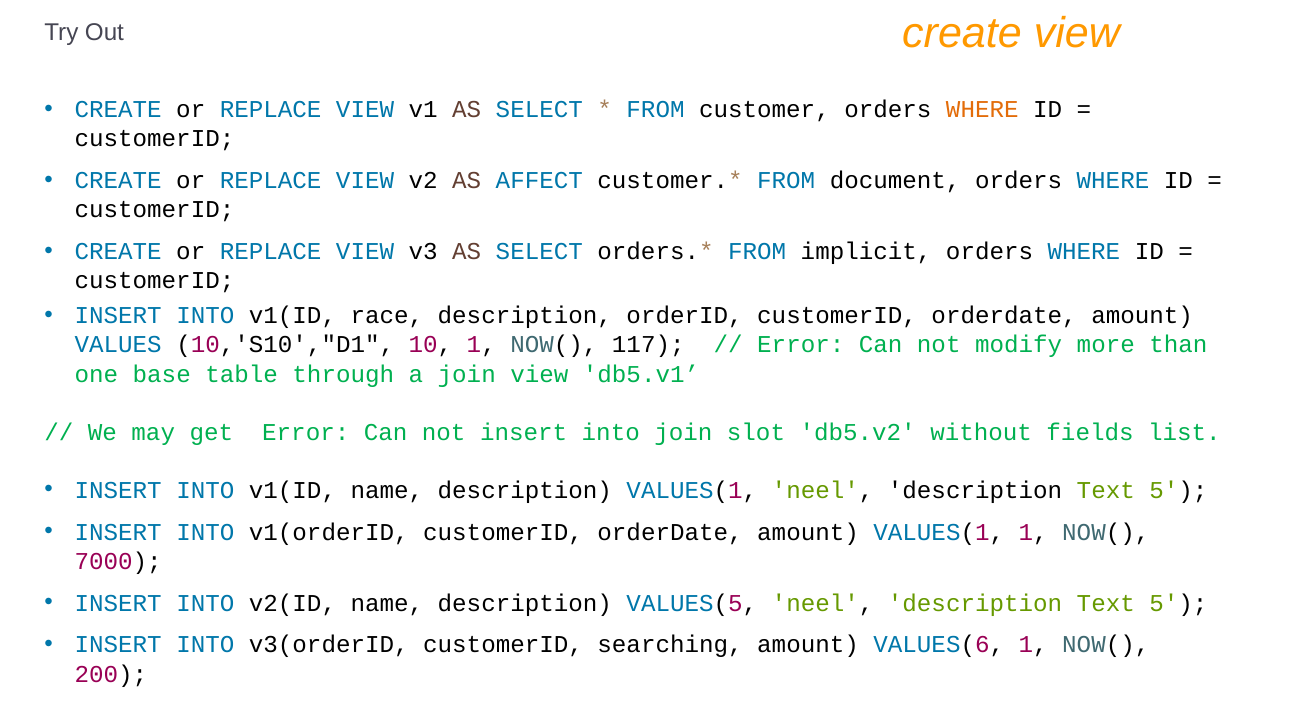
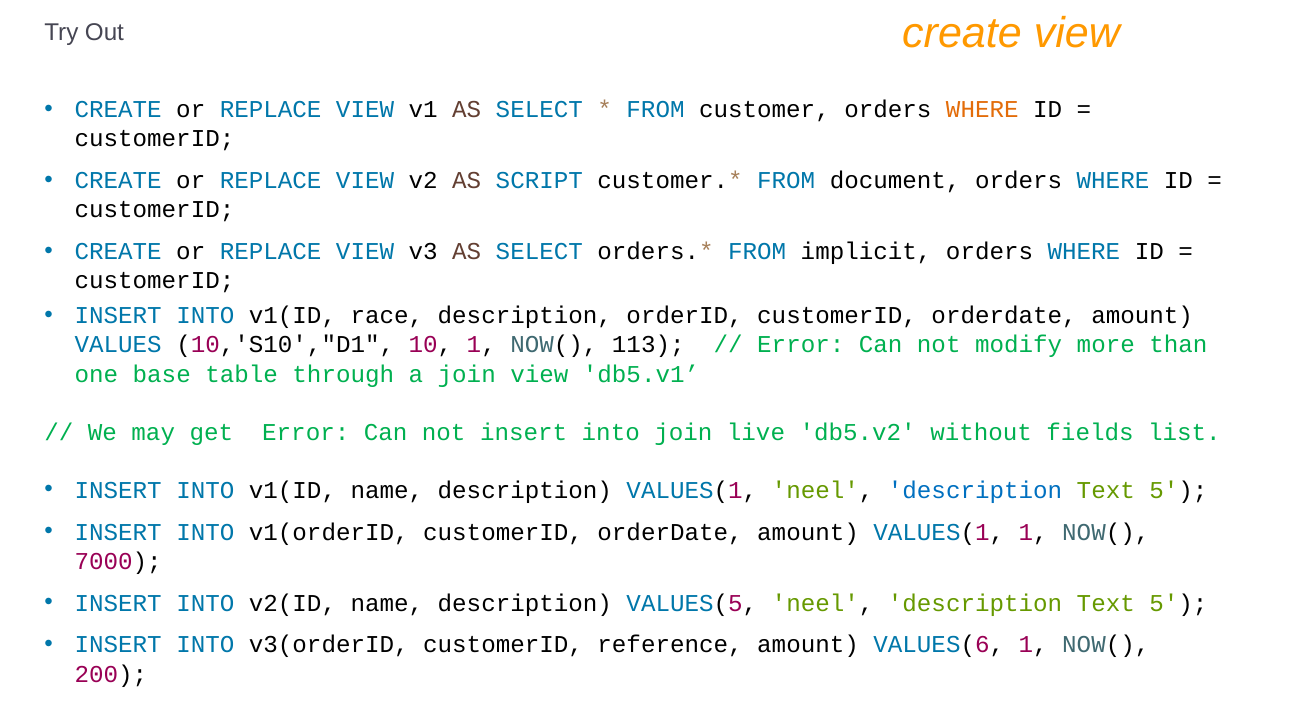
AFFECT: AFFECT -> SCRIPT
117: 117 -> 113
slot: slot -> live
description at (975, 490) colour: black -> blue
searching: searching -> reference
